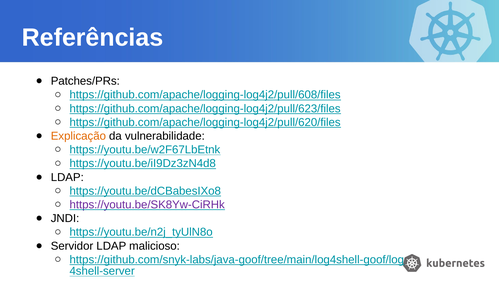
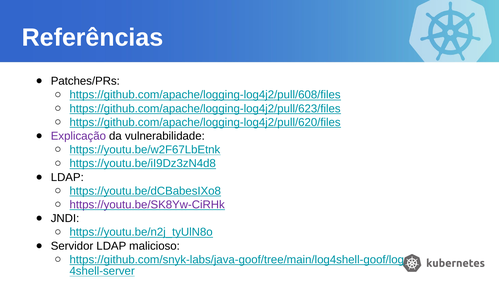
Explicação colour: orange -> purple
